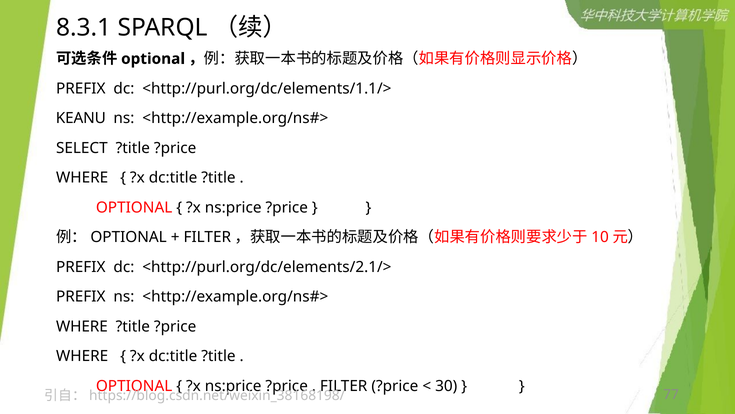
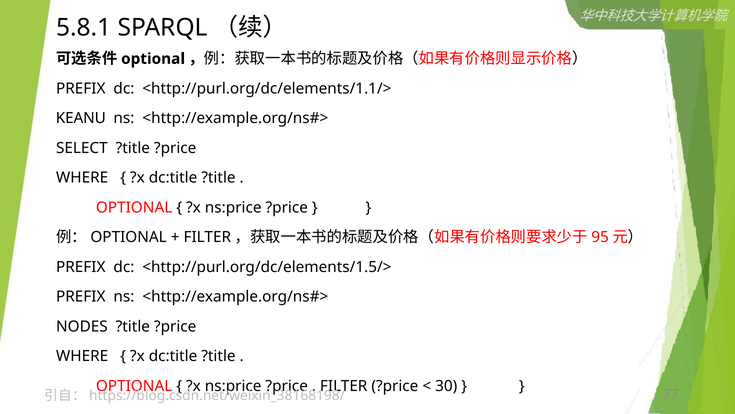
8.3.1: 8.3.1 -> 5.8.1
10: 10 -> 95
<http://purl.org/dc/elements/2.1/>: <http://purl.org/dc/elements/2.1/> -> <http://purl.org/dc/elements/1.5/>
WHERE at (82, 326): WHERE -> NODES
